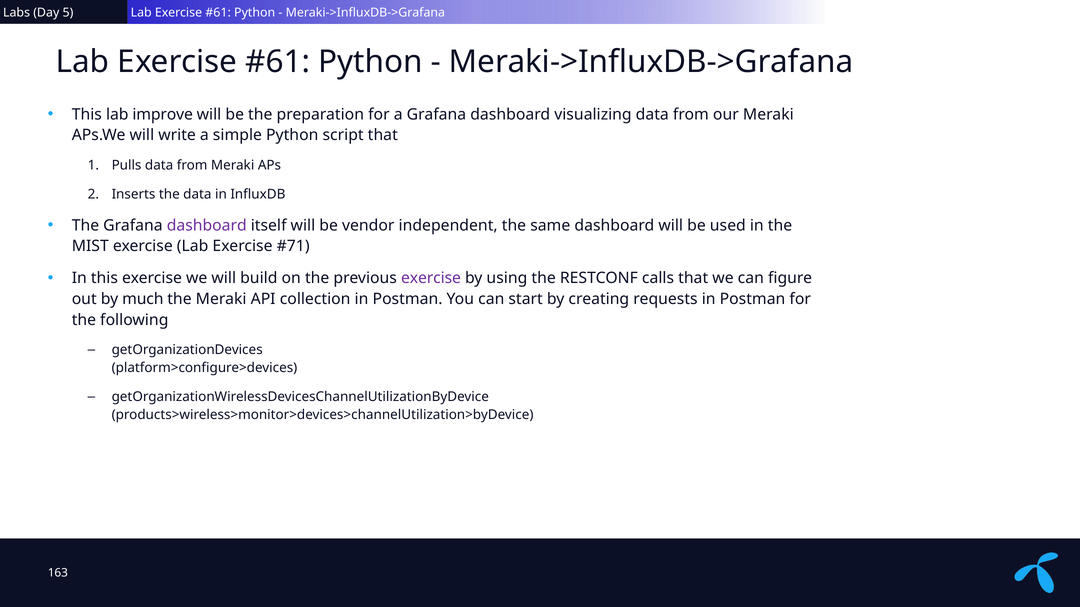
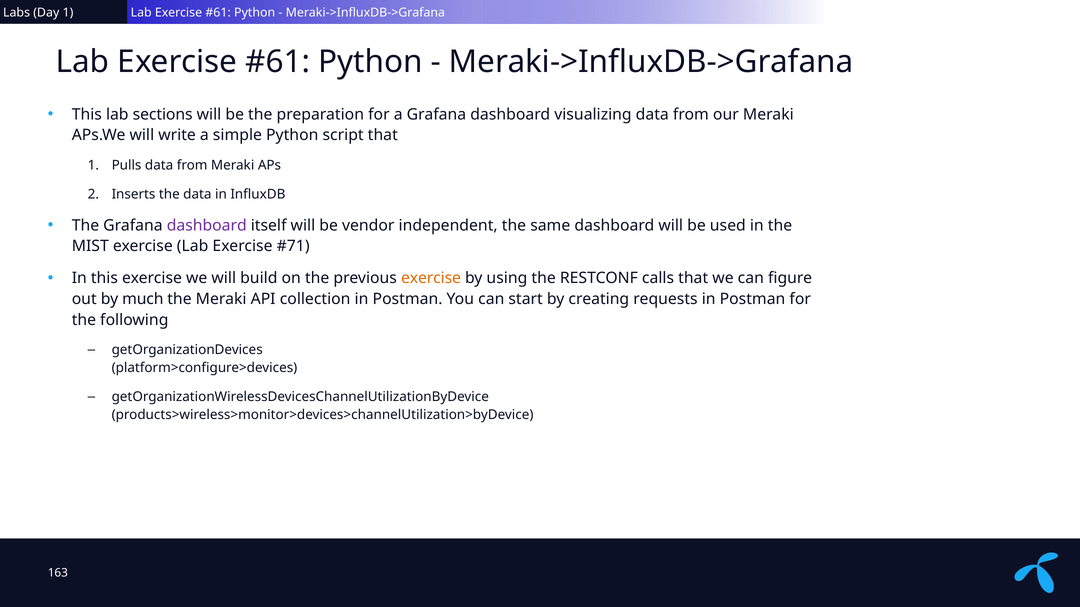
Day 5: 5 -> 1
improve: improve -> sections
exercise at (431, 278) colour: purple -> orange
